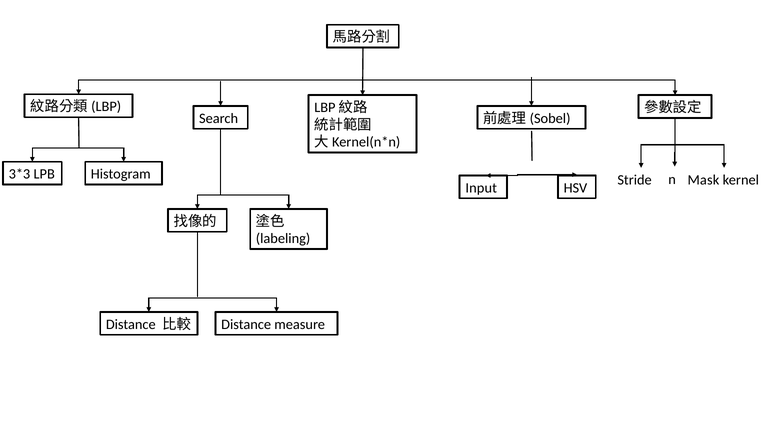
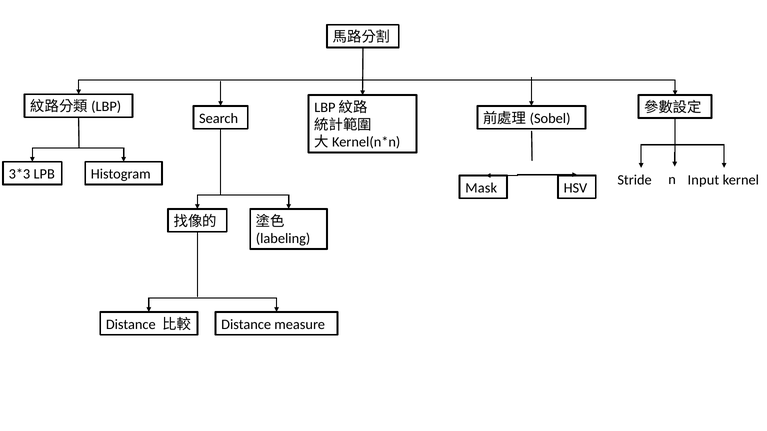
Mask: Mask -> Input
Input: Input -> Mask
